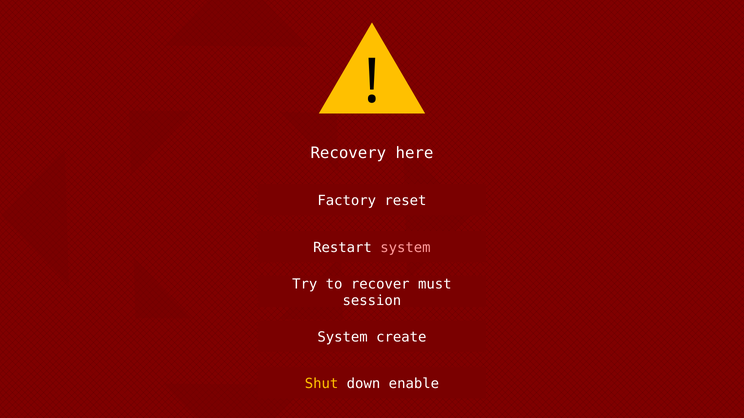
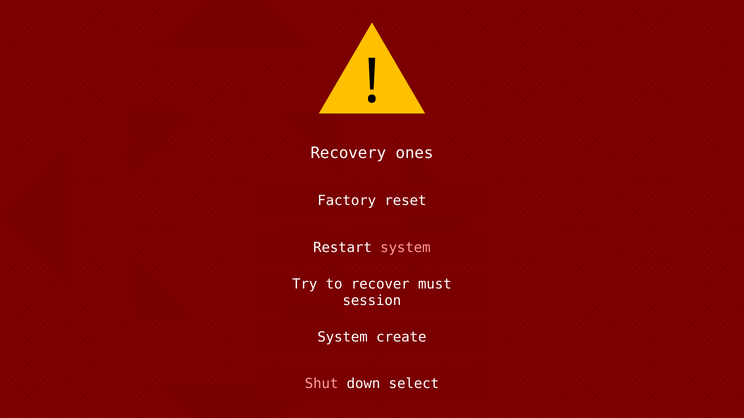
here: here -> ones
Shut colour: yellow -> pink
enable: enable -> select
